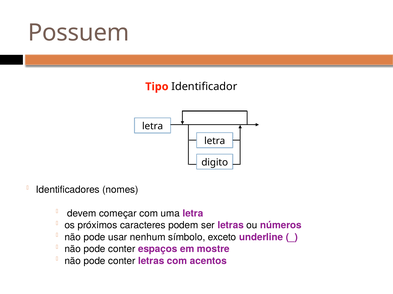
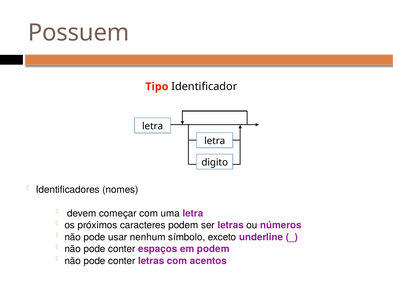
em mostre: mostre -> podem
